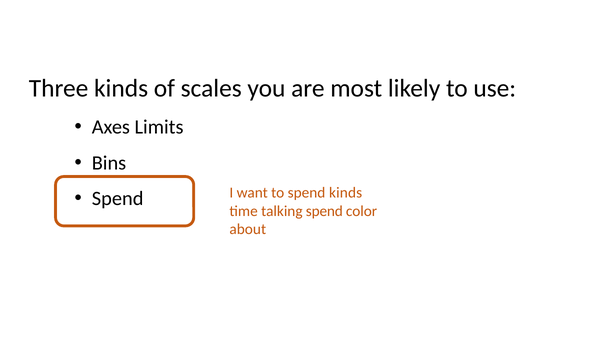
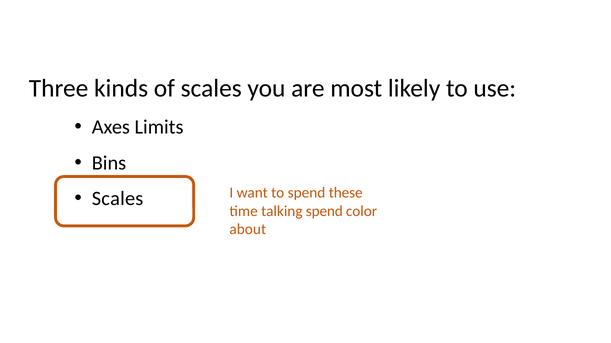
Spend at (118, 199): Spend -> Scales
spend kinds: kinds -> these
